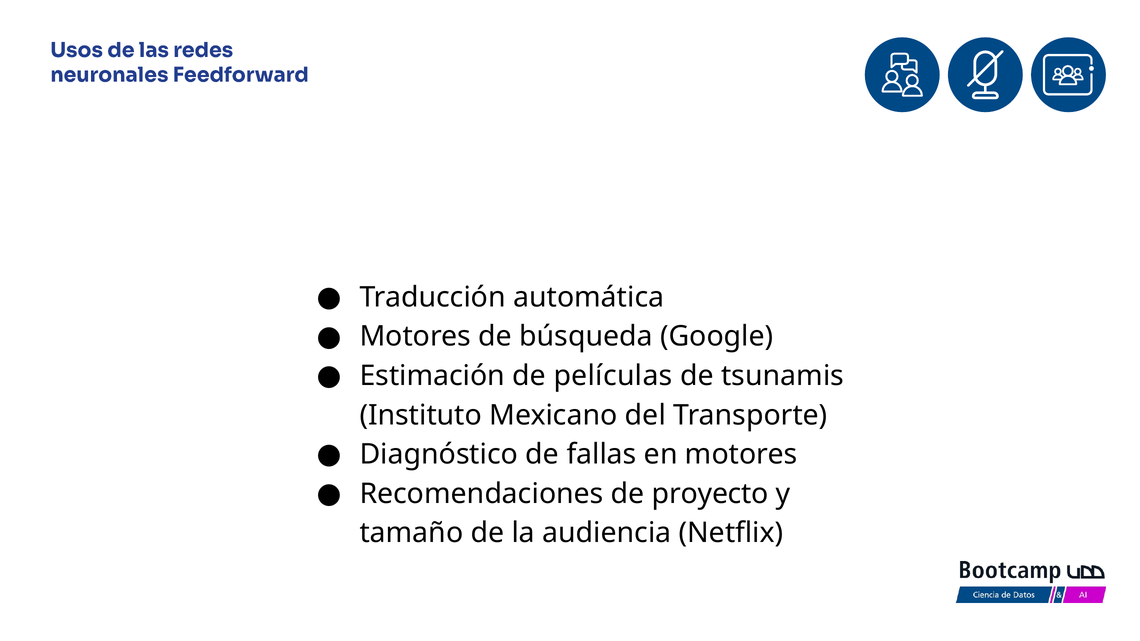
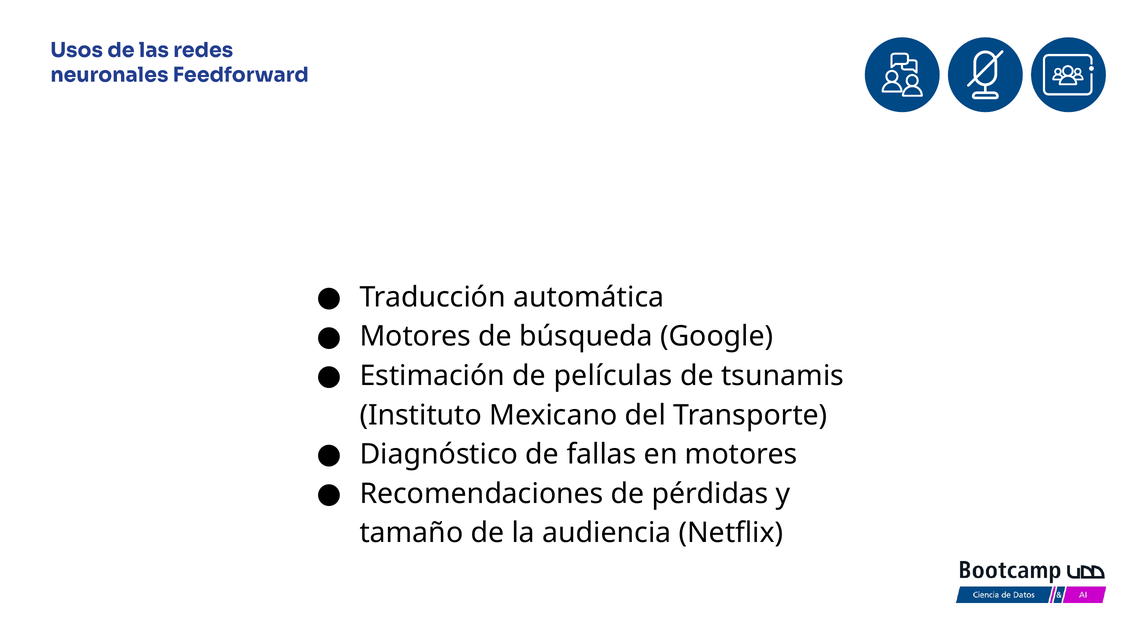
proyecto: proyecto -> pérdidas
